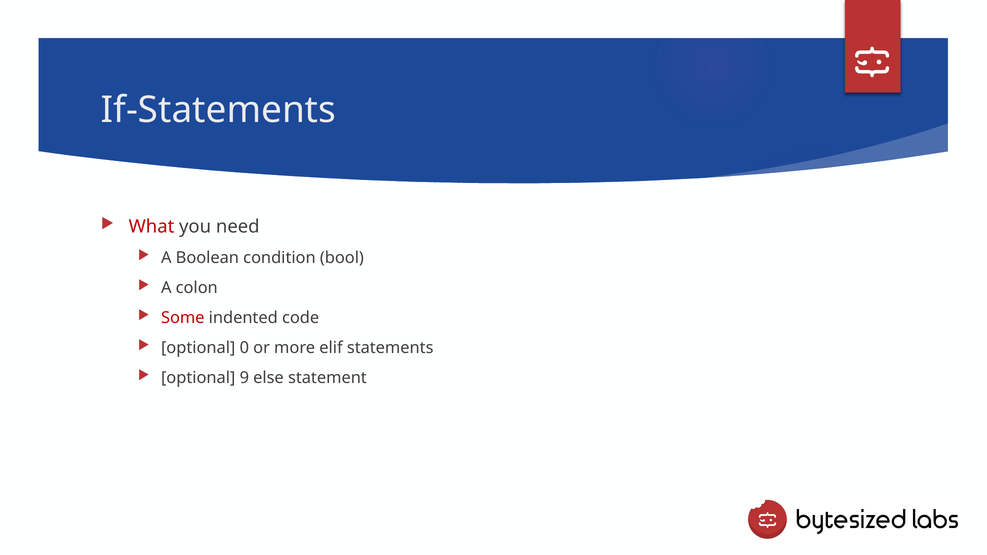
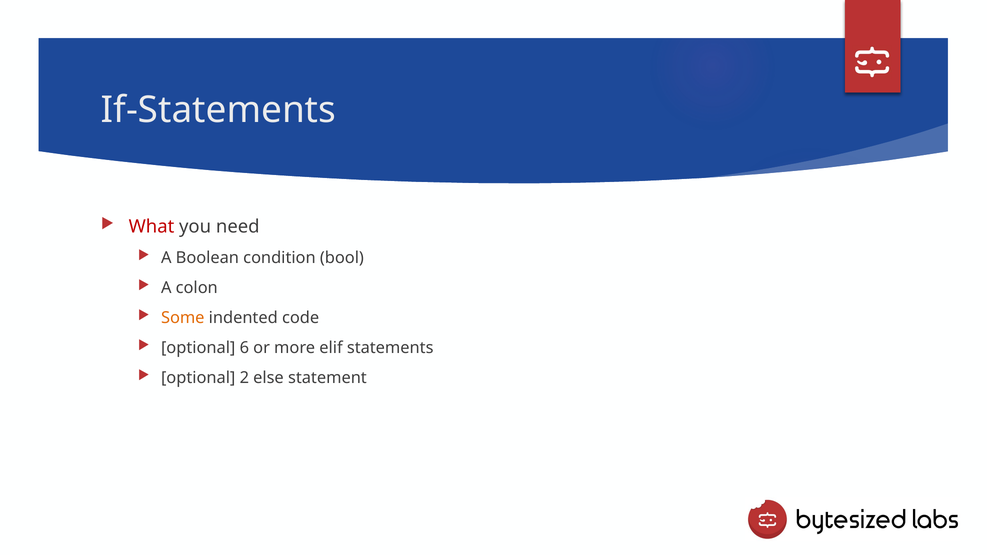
Some colour: red -> orange
0: 0 -> 6
9: 9 -> 2
